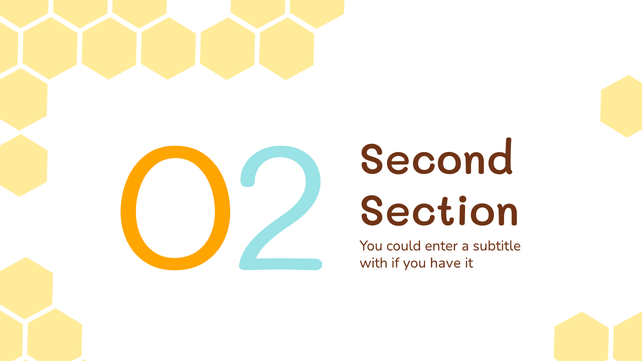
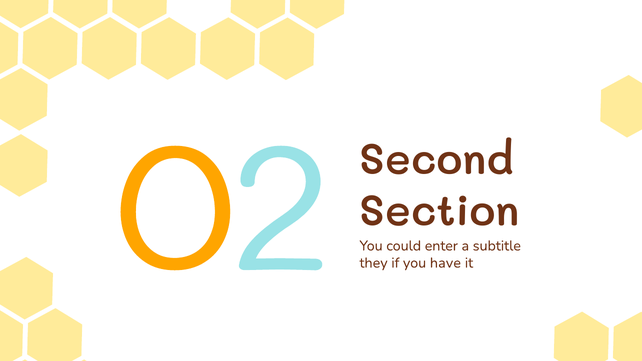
with: with -> they
